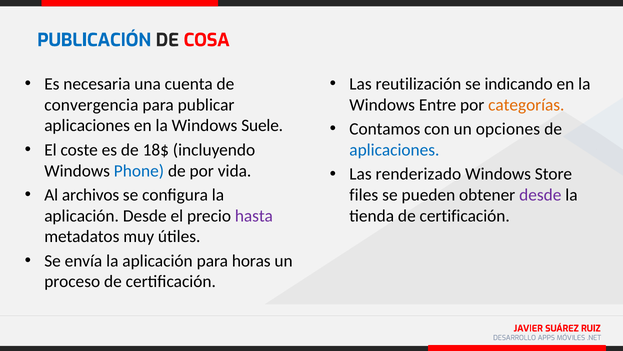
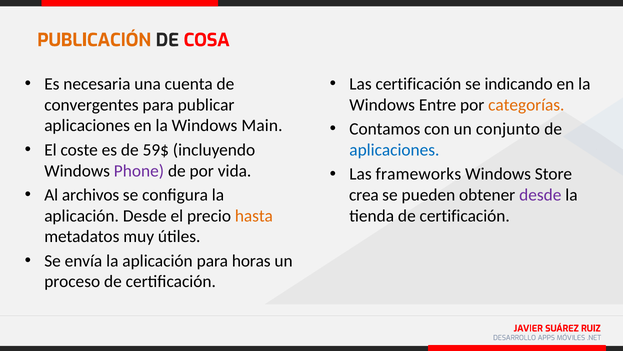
PUBLICACIÓN colour: blue -> orange
Las reutilización: reutilización -> certificación
convergencia: convergencia -> convergentes
Suele: Suele -> Main
opciones: opciones -> conjunto
18$: 18$ -> 59$
Phone colour: blue -> purple
renderizado: renderizado -> frameworks
files: files -> crea
hasta colour: purple -> orange
